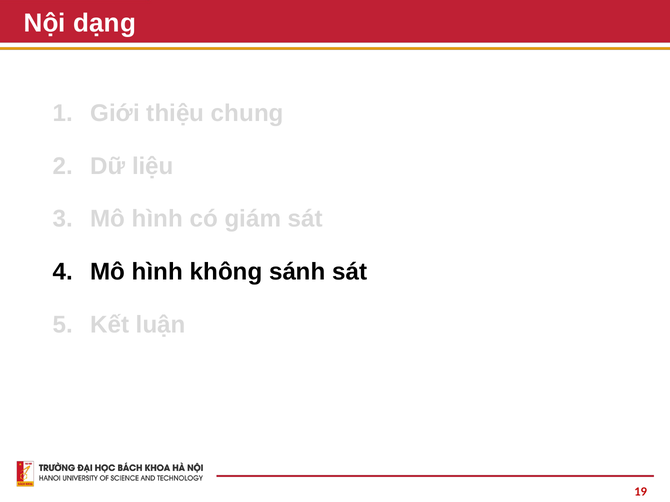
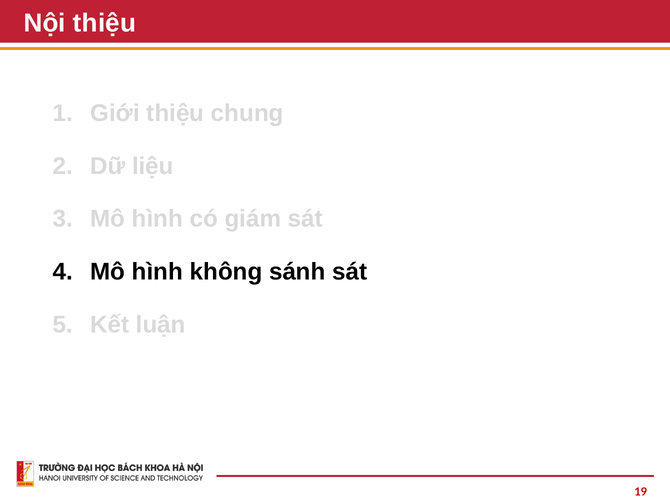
Nội dạng: dạng -> thiệu
